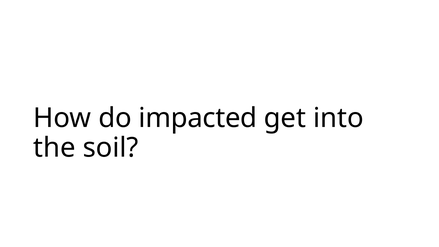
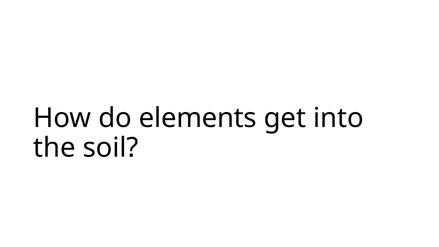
impacted: impacted -> elements
